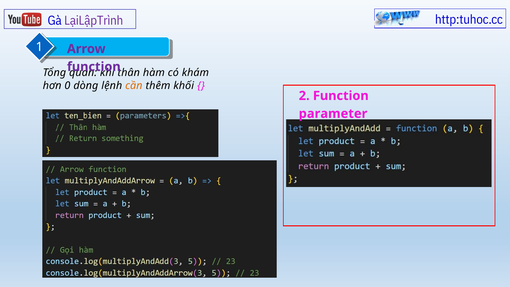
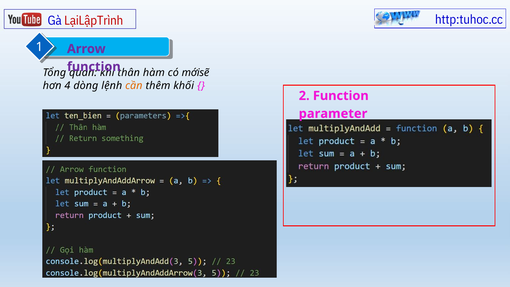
LạiLậpTrình colour: purple -> red
khám: khám -> mớisẽ
0: 0 -> 4
